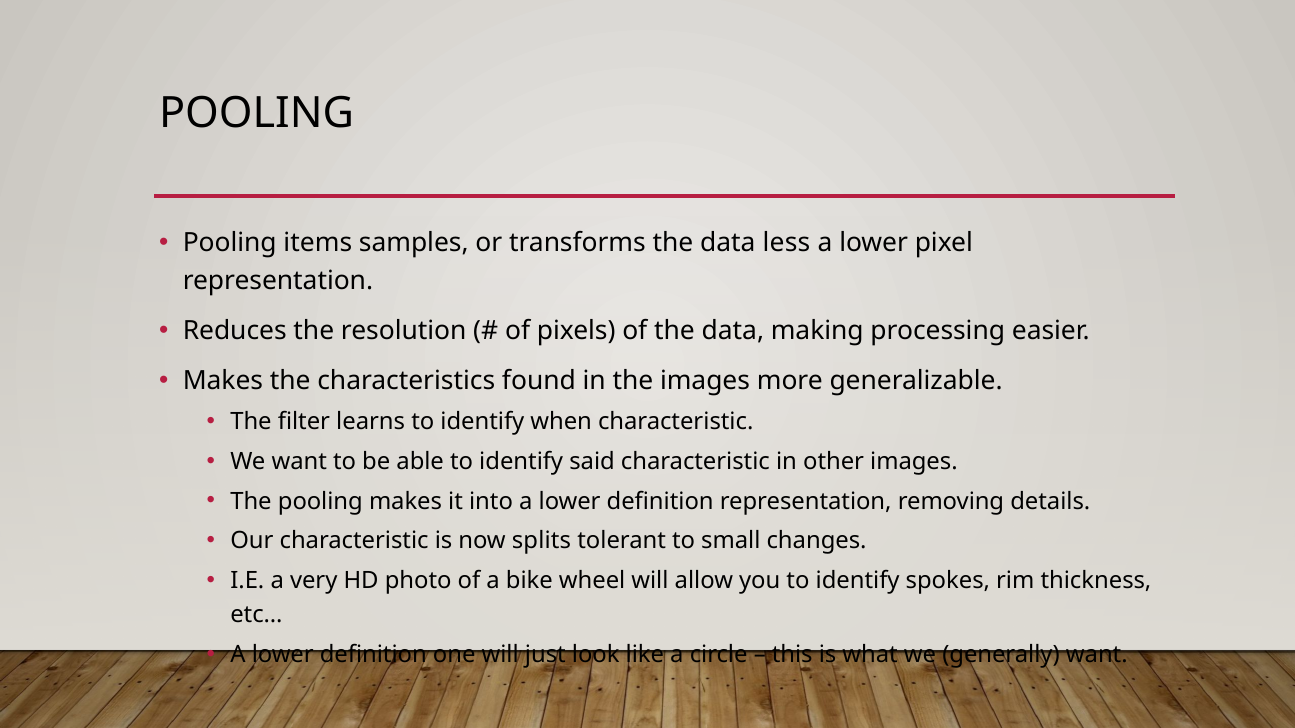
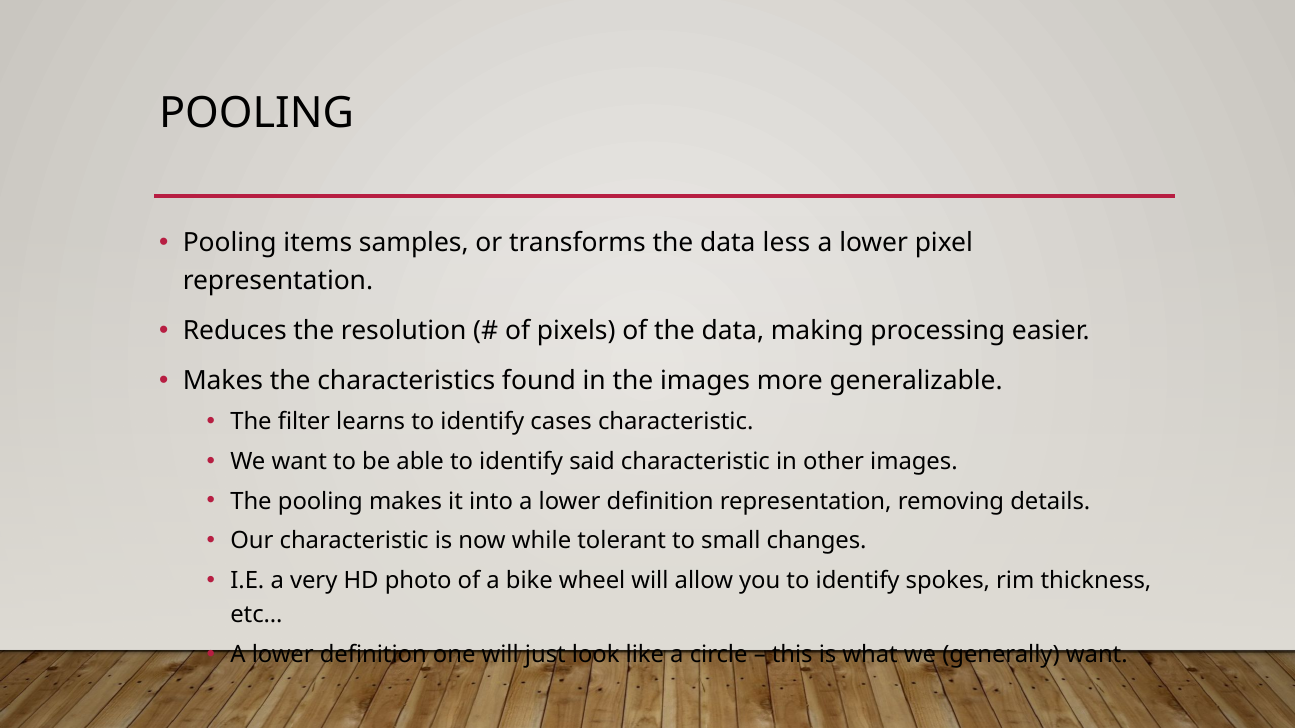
when: when -> cases
splits: splits -> while
